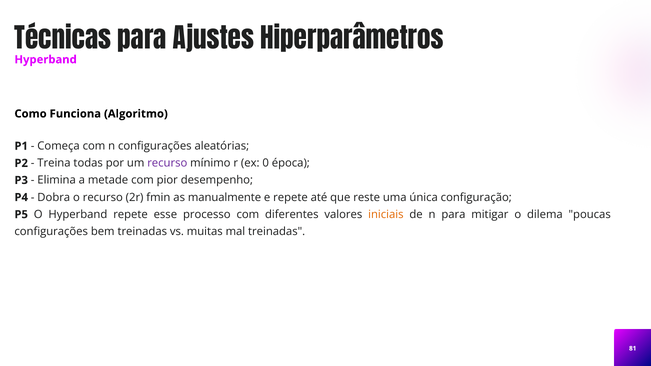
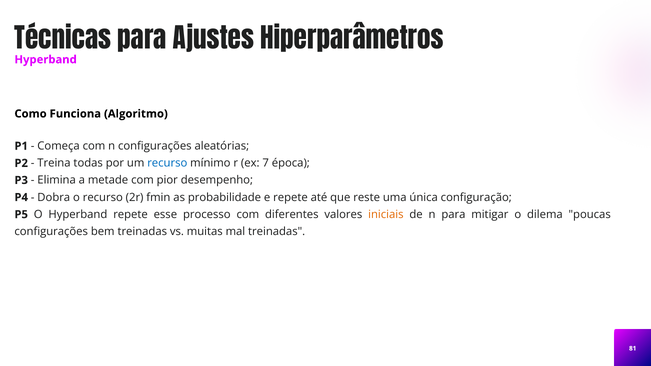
recurso at (167, 163) colour: purple -> blue
0: 0 -> 7
manualmente: manualmente -> probabilidade
